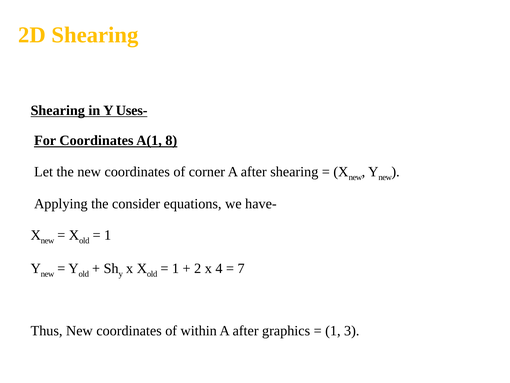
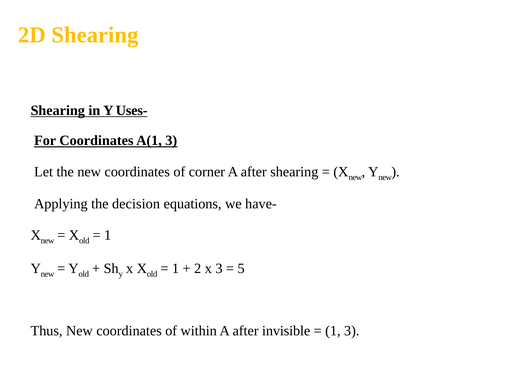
A(1 8: 8 -> 3
consider: consider -> decision
x 4: 4 -> 3
7: 7 -> 5
graphics: graphics -> invisible
